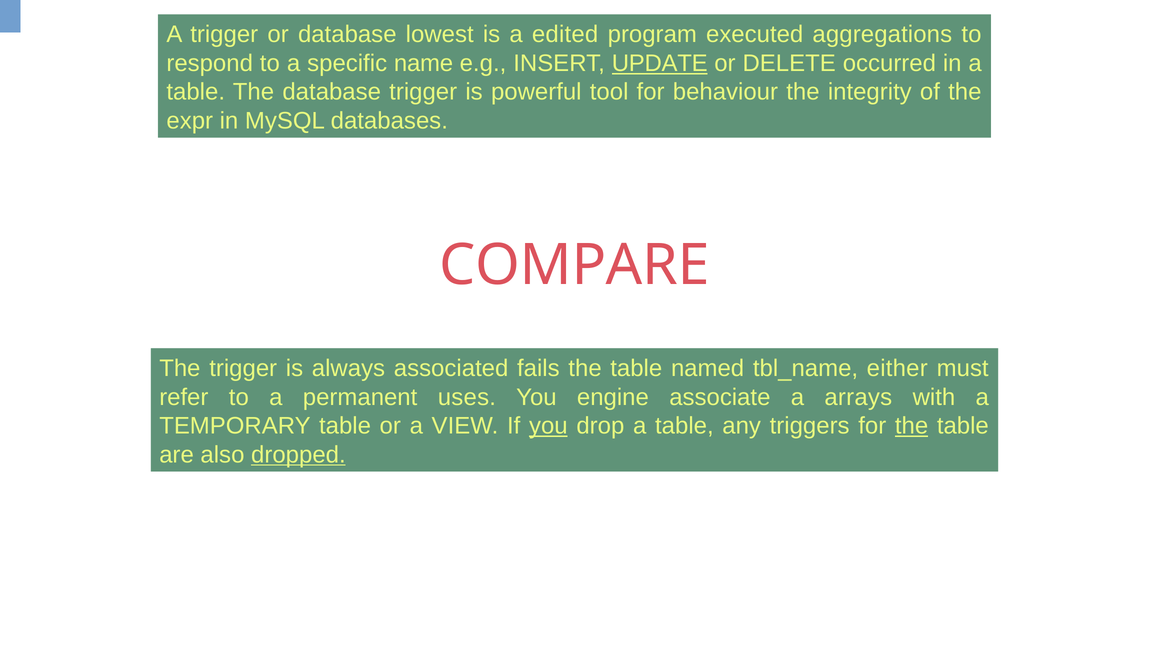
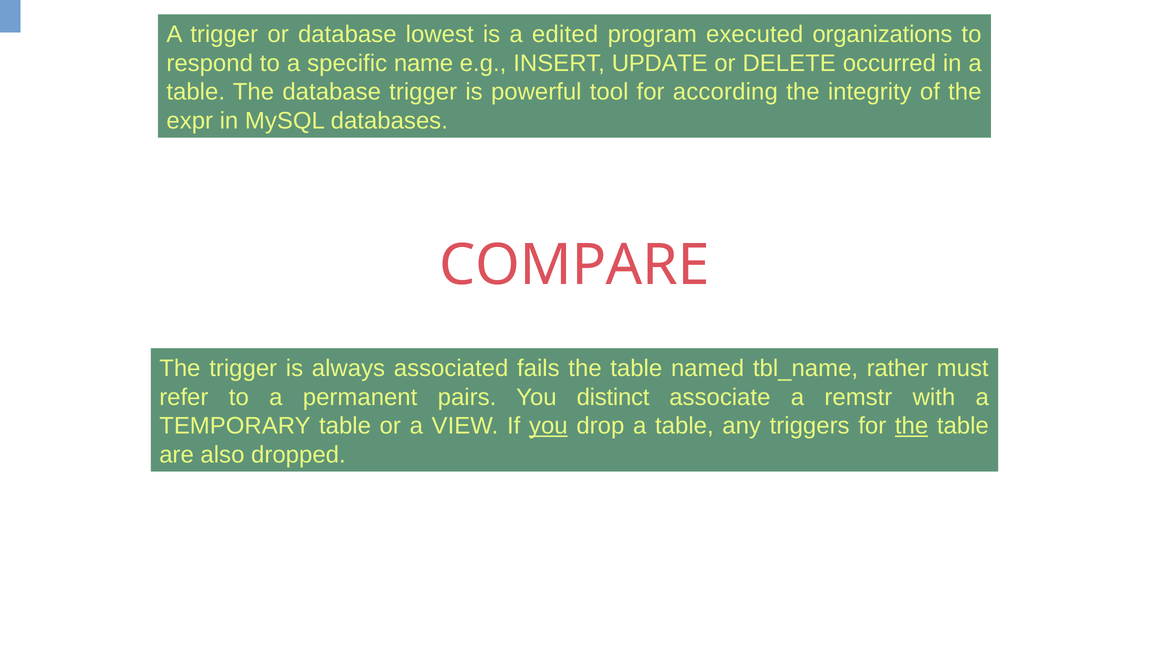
aggregations: aggregations -> organizations
UPDATE underline: present -> none
behaviour: behaviour -> according
either: either -> rather
uses: uses -> pairs
engine: engine -> distinct
arrays: arrays -> remstr
dropped underline: present -> none
